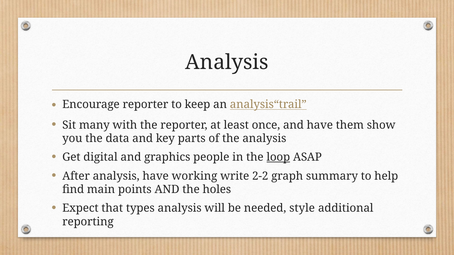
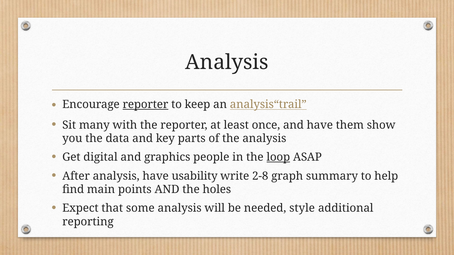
reporter at (145, 105) underline: none -> present
working: working -> usability
2-2: 2-2 -> 2-8
types: types -> some
